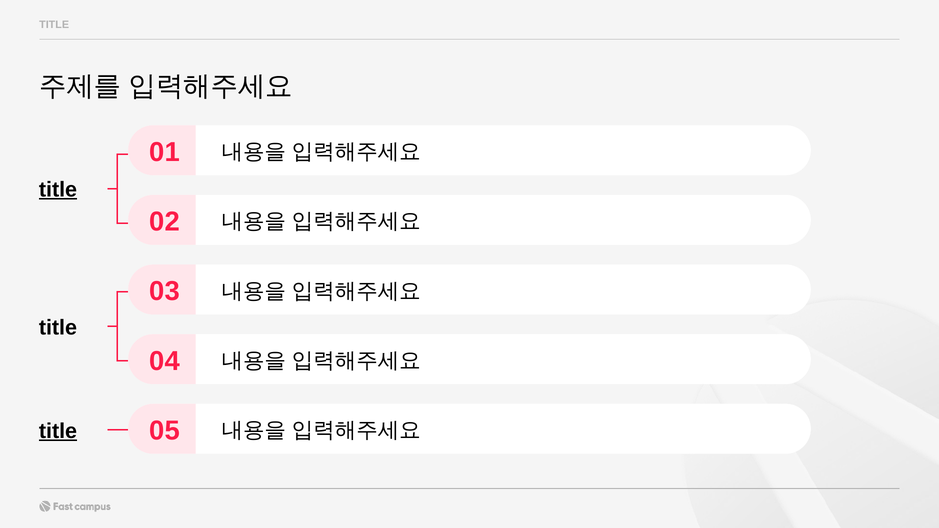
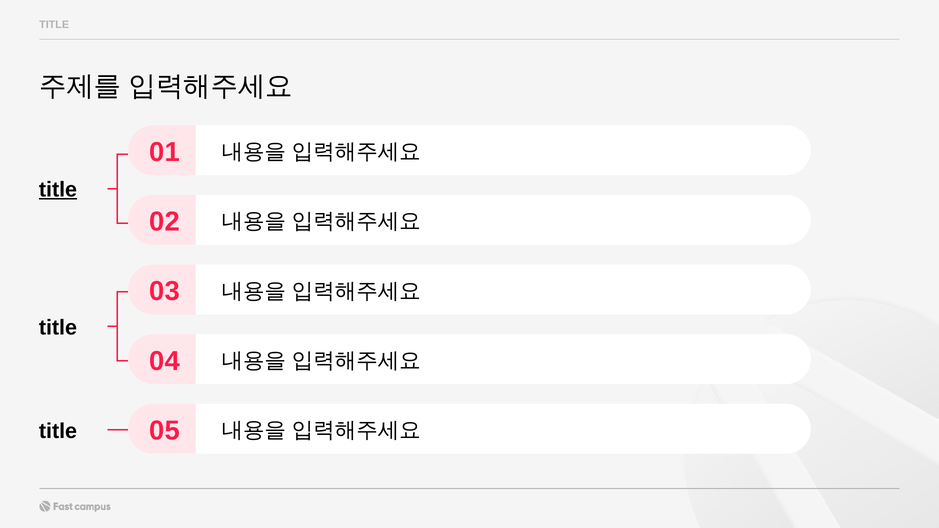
title at (58, 431) underline: present -> none
